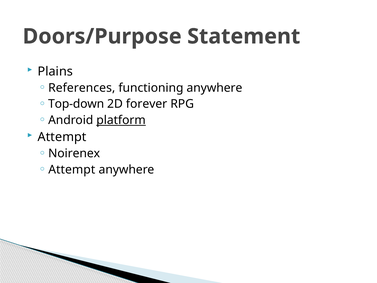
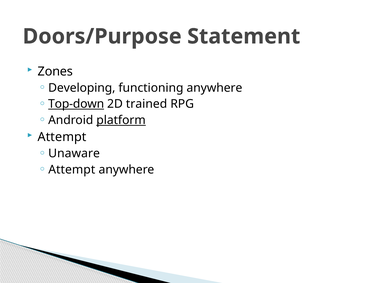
Plains: Plains -> Zones
References: References -> Developing
Top-down underline: none -> present
forever: forever -> trained
Noirenex: Noirenex -> Unaware
